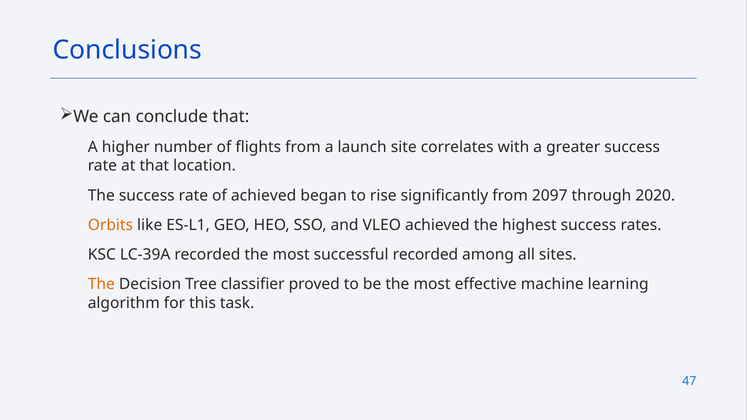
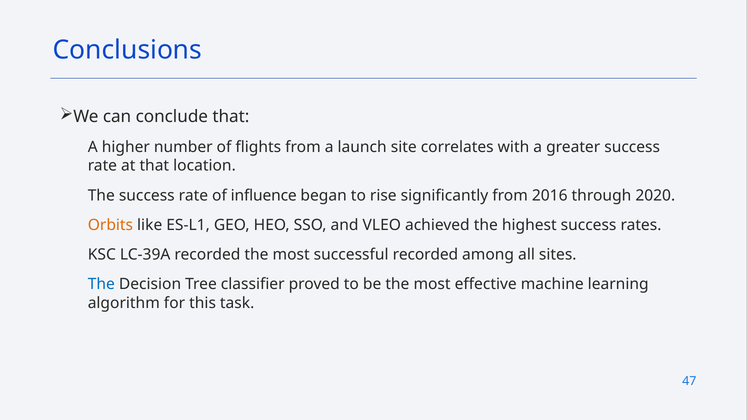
of achieved: achieved -> influence
2097: 2097 -> 2016
The at (101, 284) colour: orange -> blue
